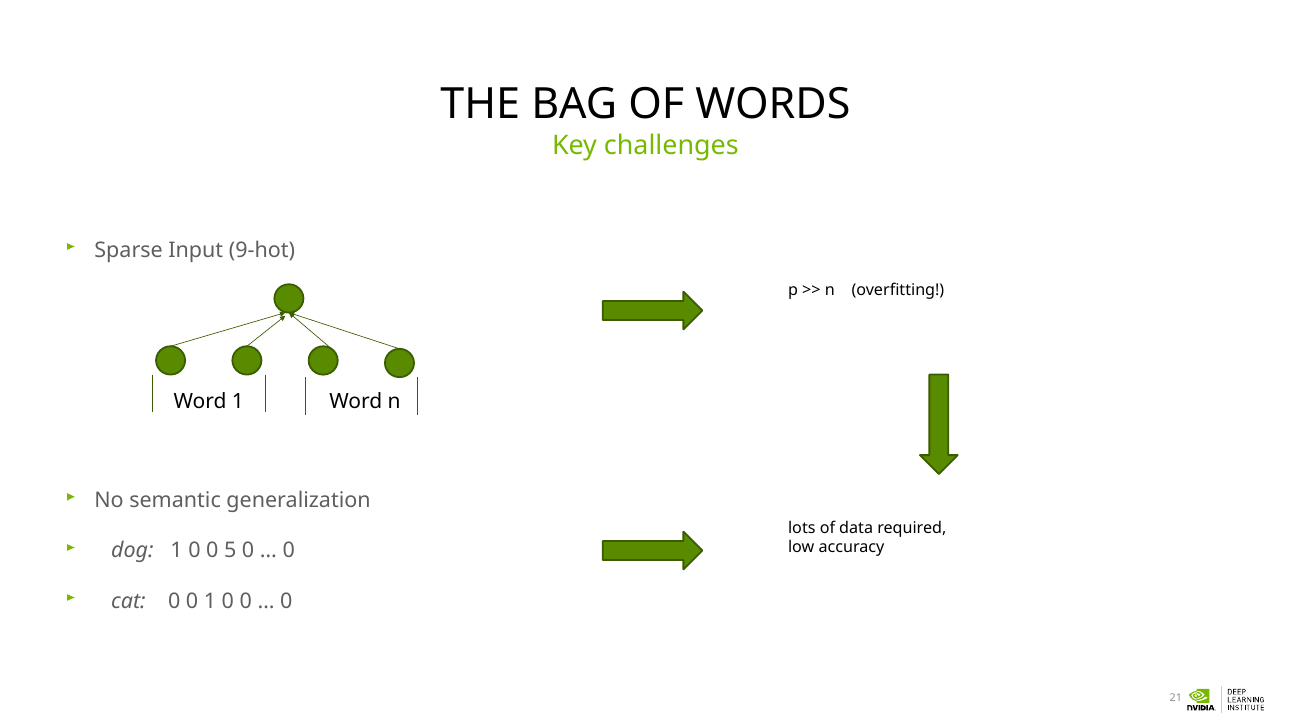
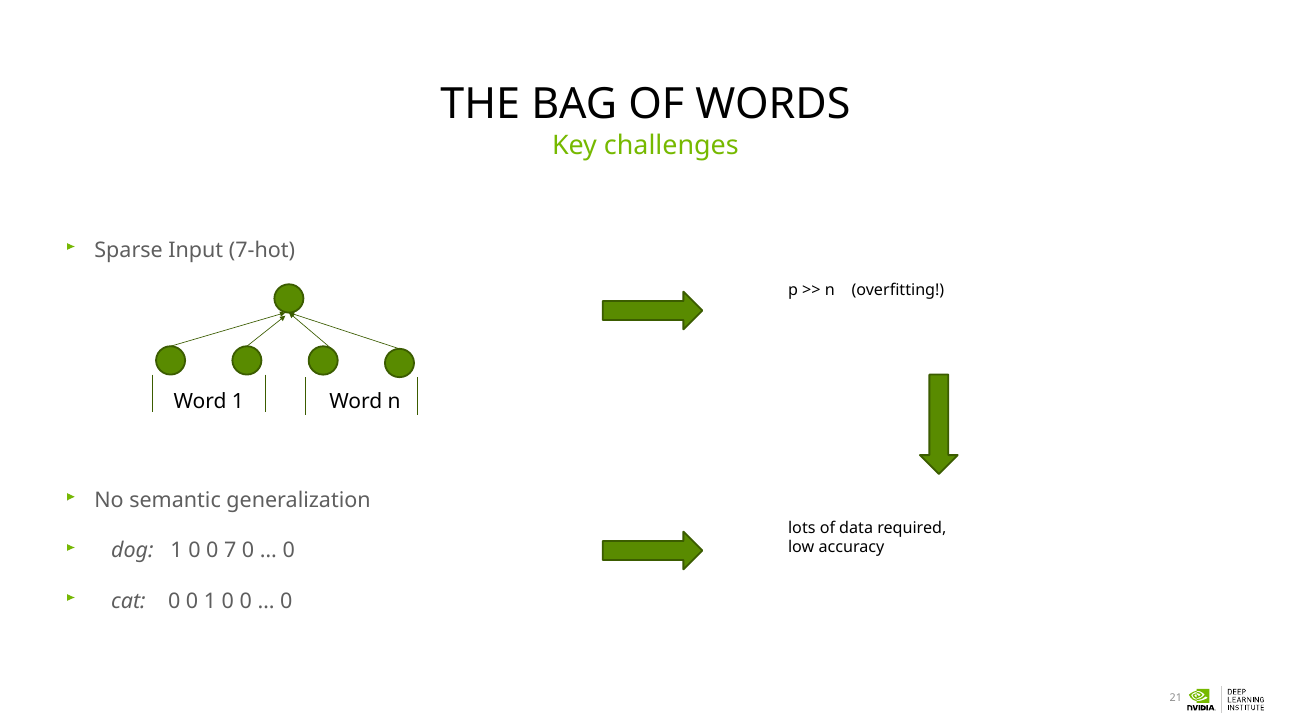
9-hot: 9-hot -> 7-hot
5: 5 -> 7
